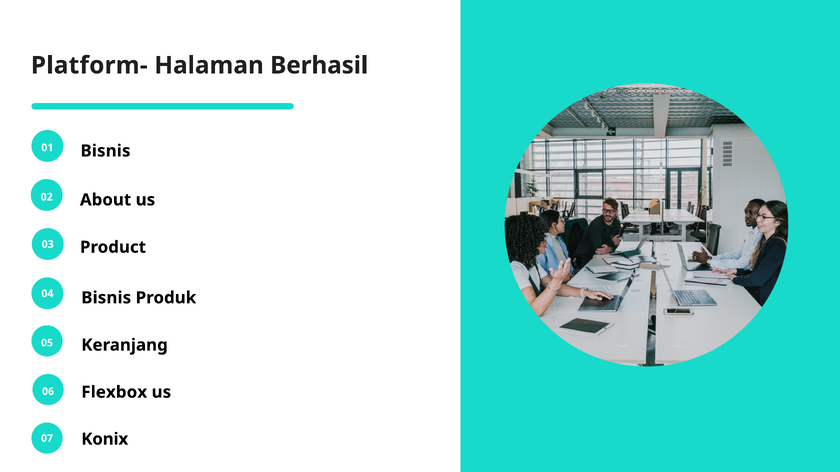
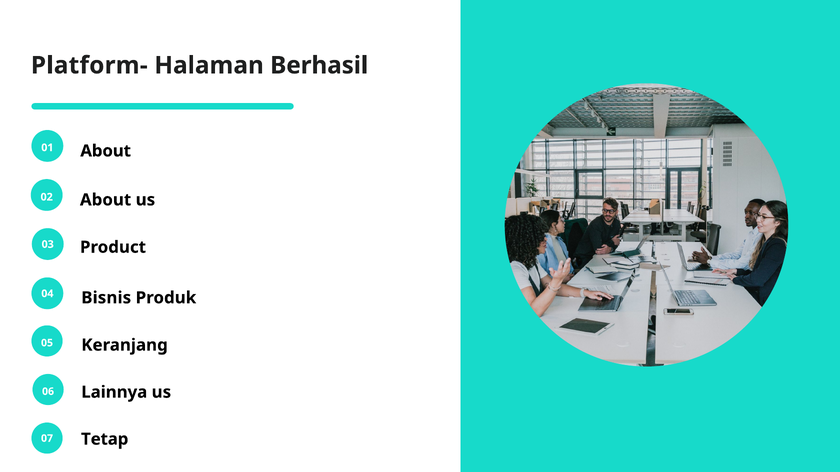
Bisnis at (105, 151): Bisnis -> About
Flexbox: Flexbox -> Lainnya
Konix: Konix -> Tetap
